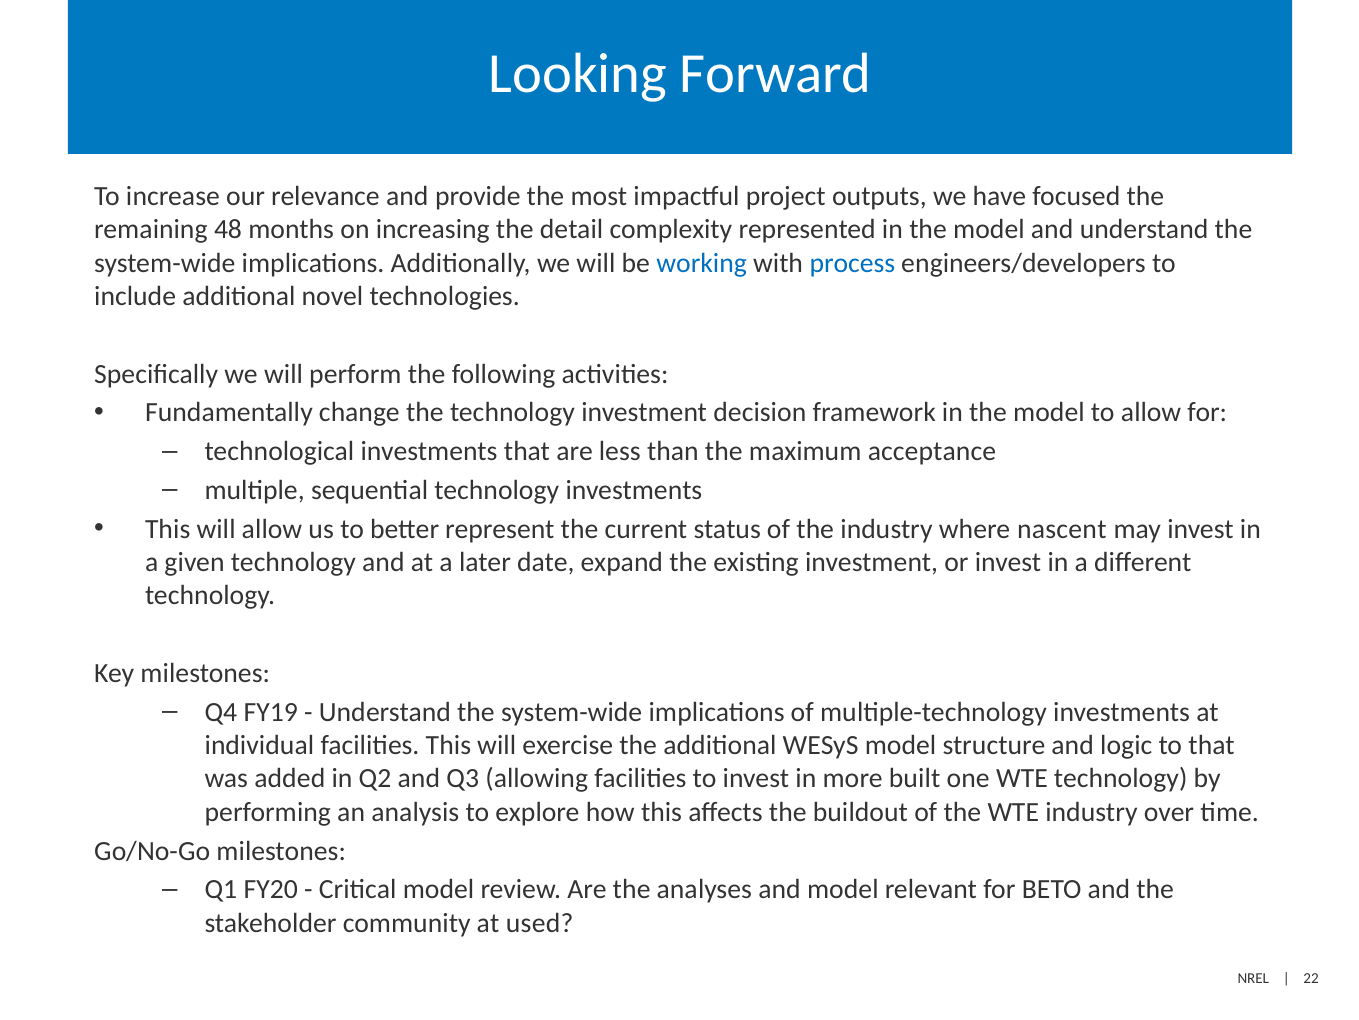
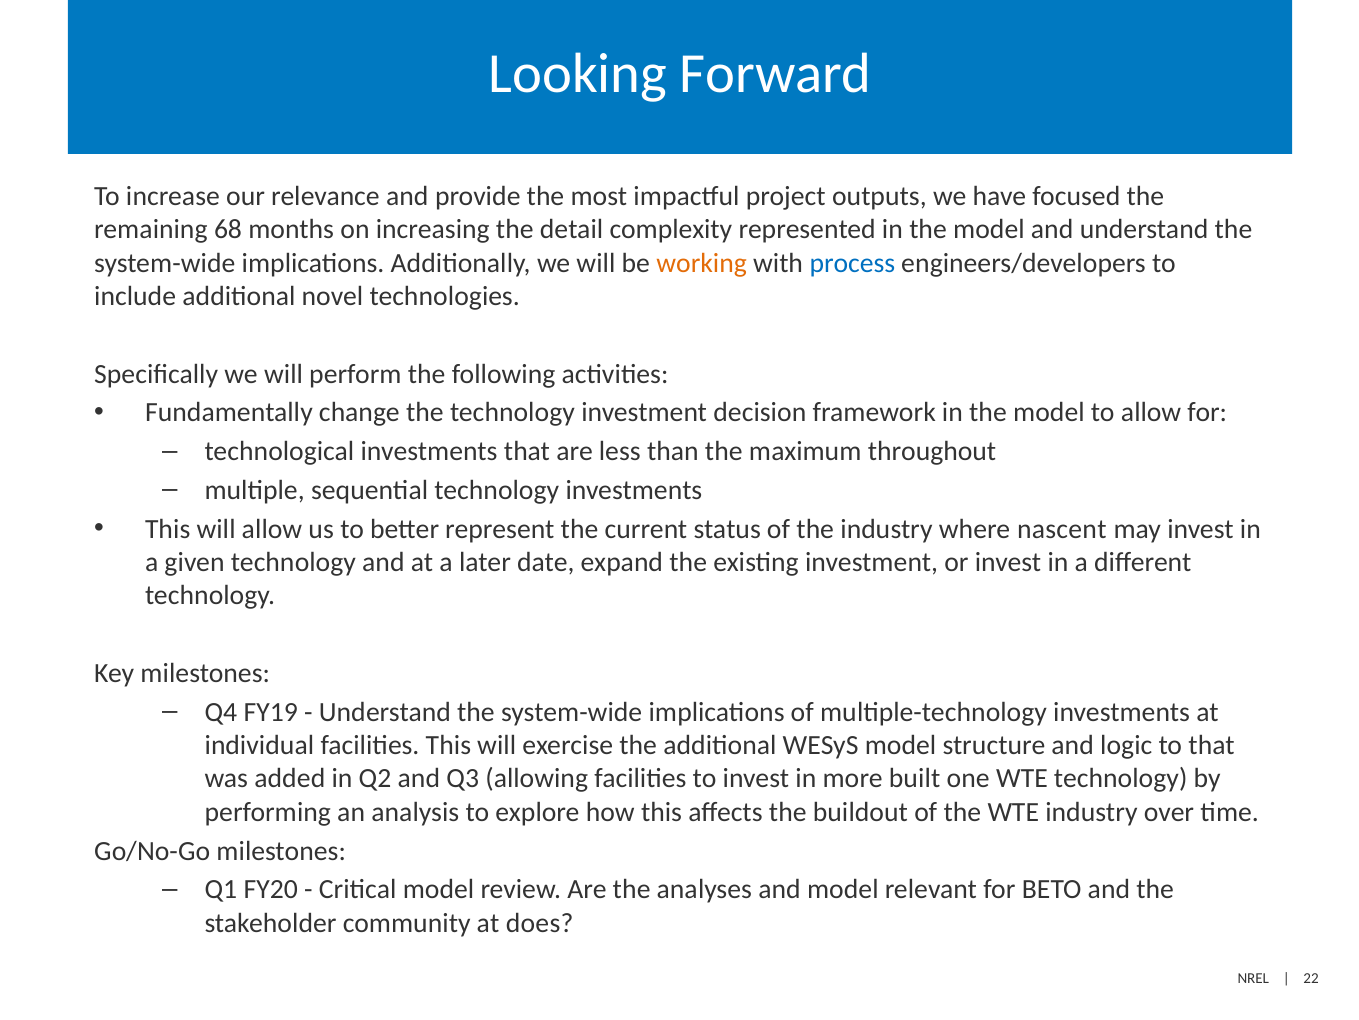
48: 48 -> 68
working colour: blue -> orange
acceptance: acceptance -> throughout
used: used -> does
